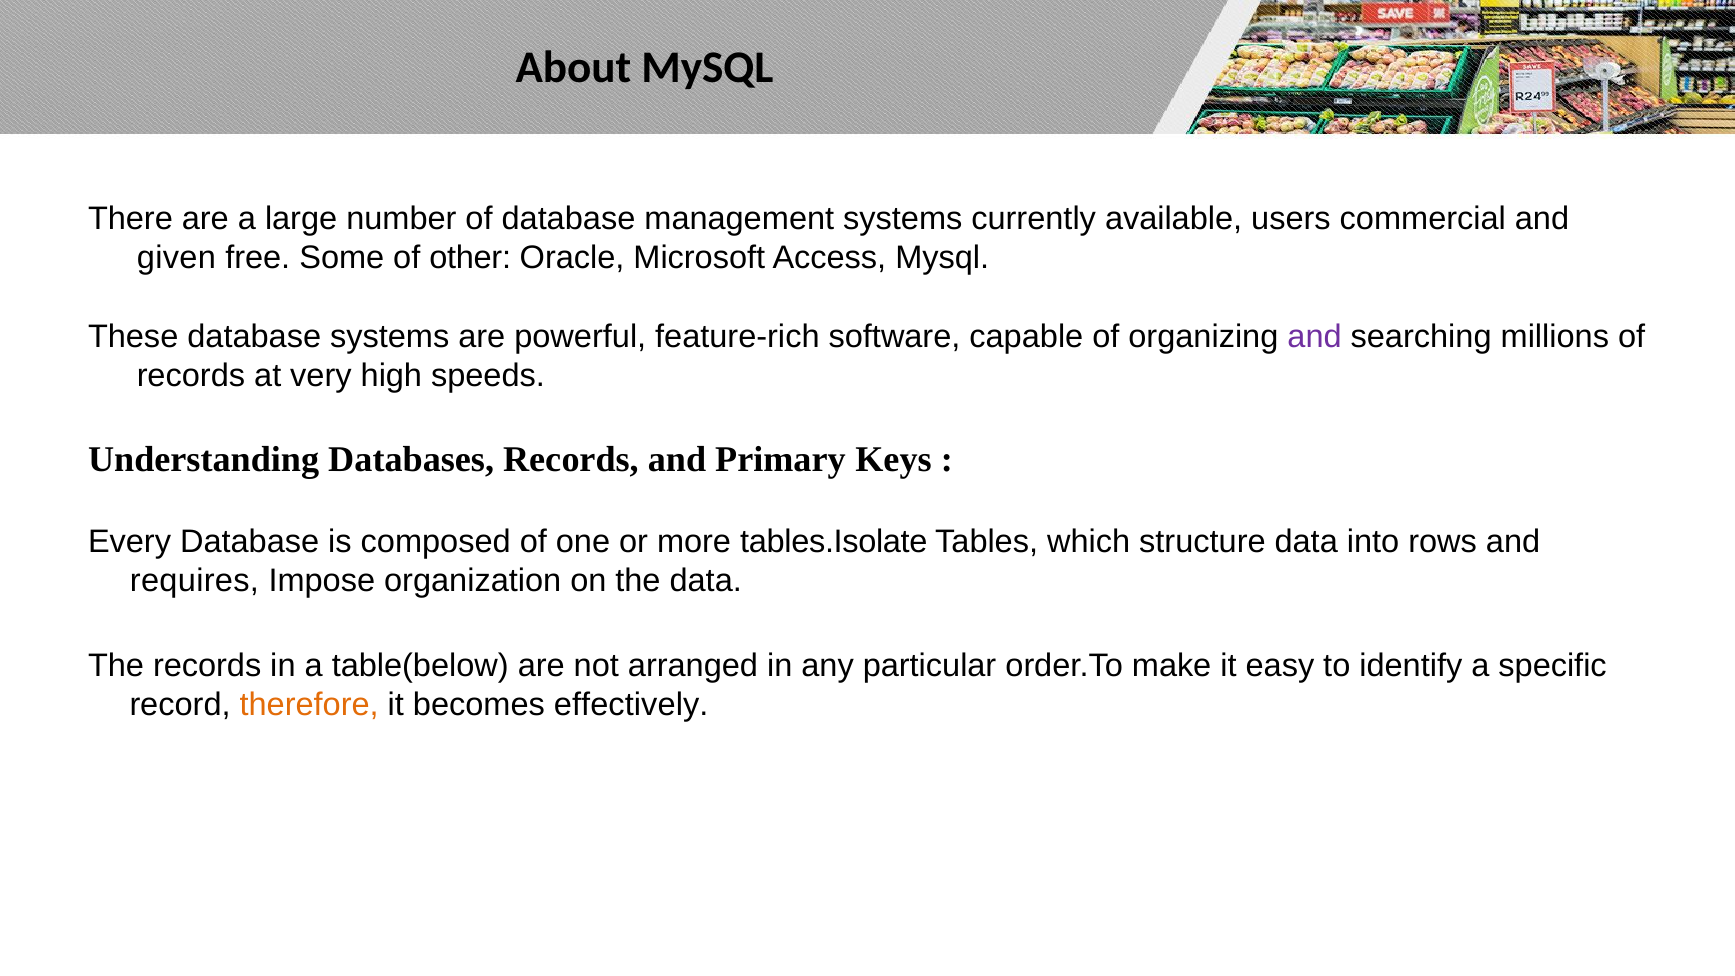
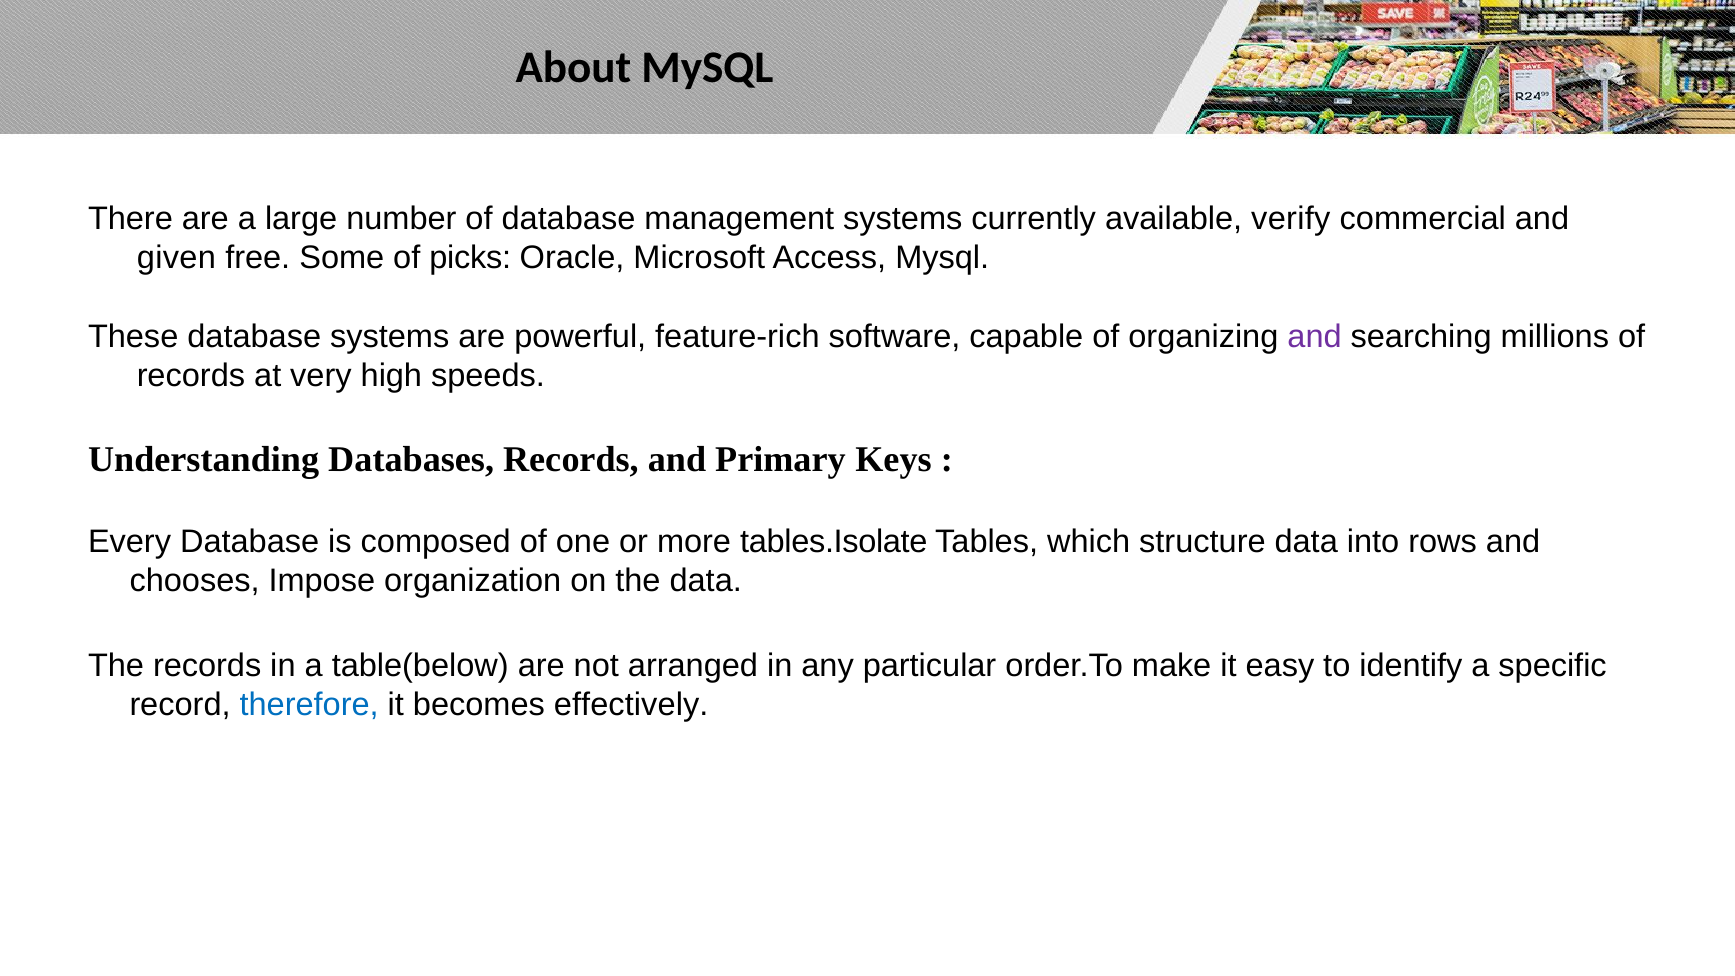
users: users -> verify
other: other -> picks
requires: requires -> chooses
therefore colour: orange -> blue
